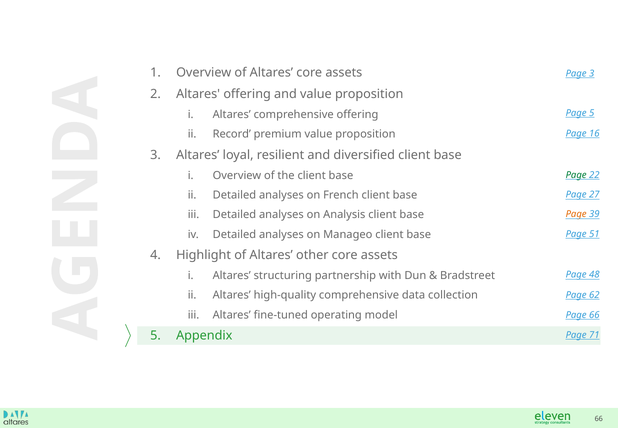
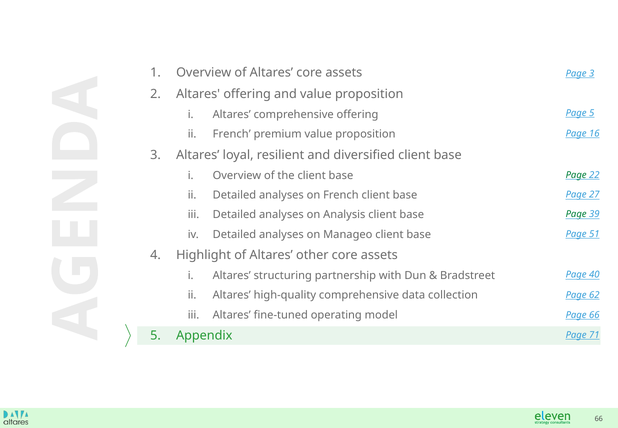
Record at (232, 134): Record -> French
Page at (576, 214) colour: orange -> green
48: 48 -> 40
